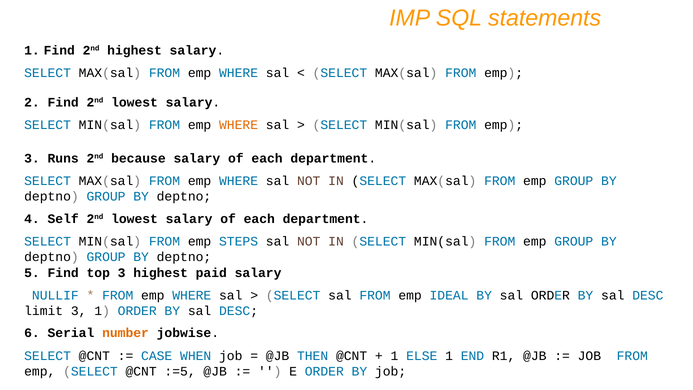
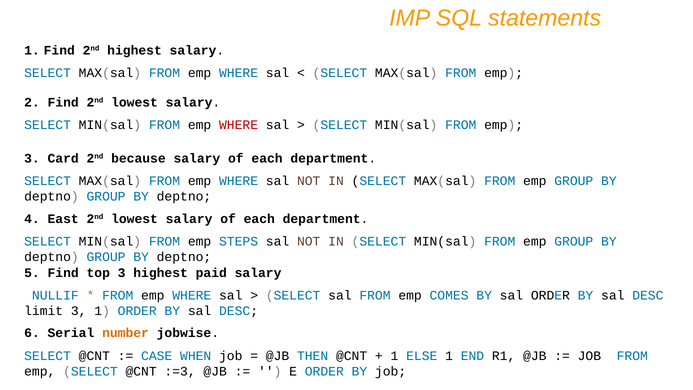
WHERE at (239, 125) colour: orange -> red
Runs: Runs -> Card
Self: Self -> East
IDEAL: IDEAL -> COMES
:=5: :=5 -> :=3
